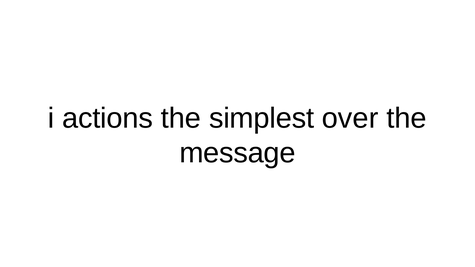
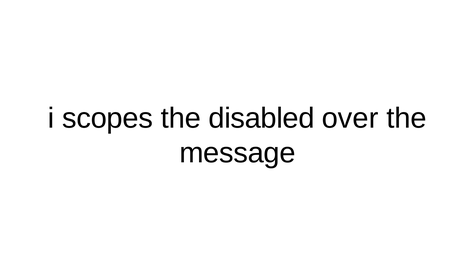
actions: actions -> scopes
simplest: simplest -> disabled
